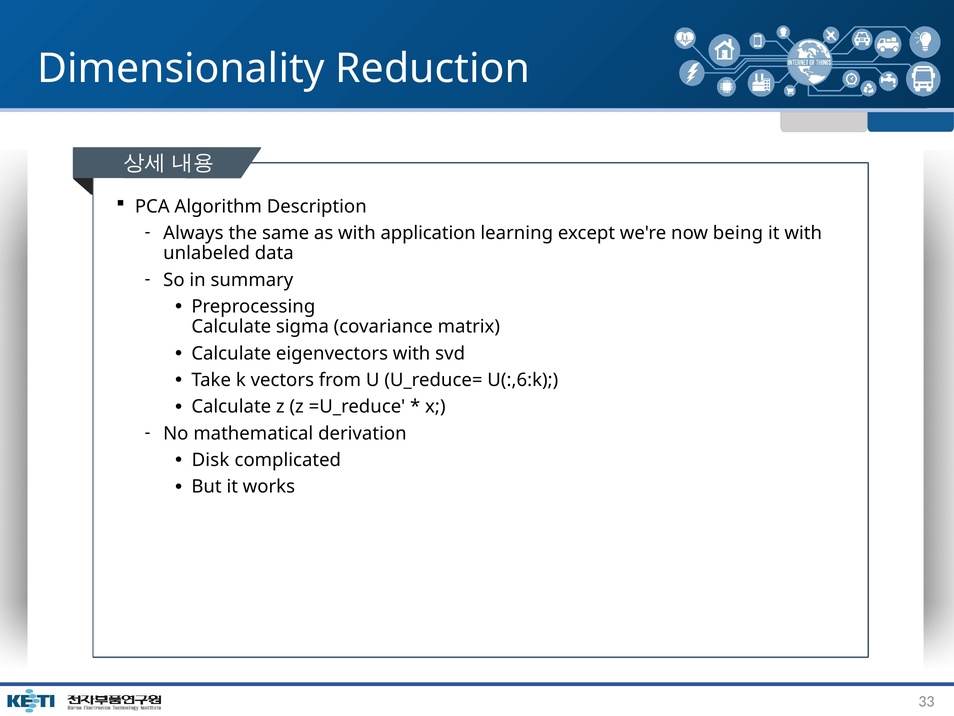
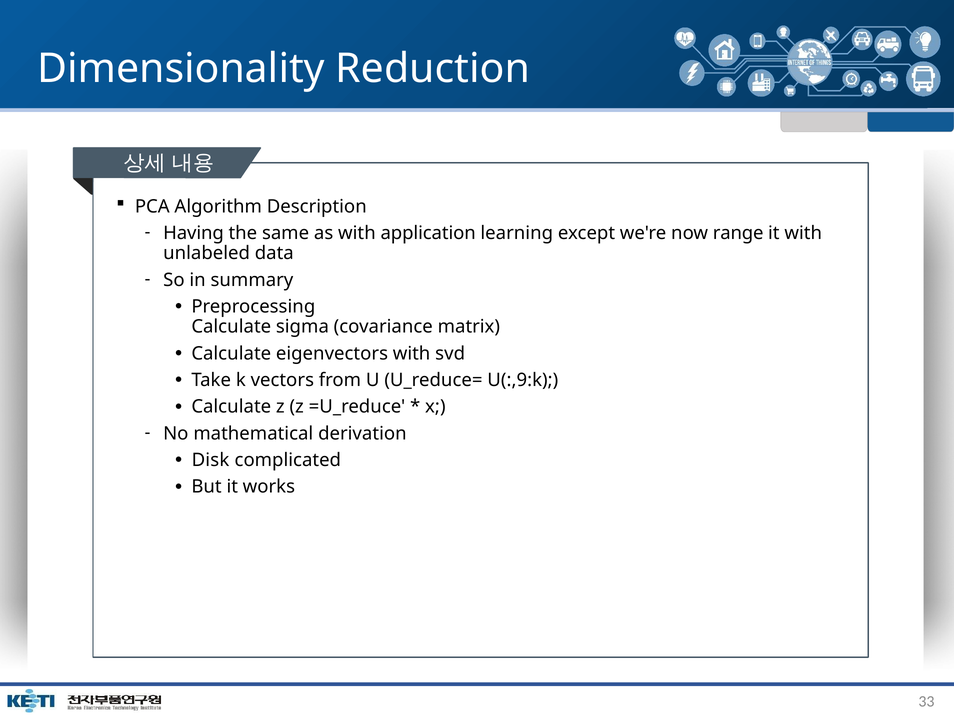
Always: Always -> Having
being: being -> range
U(:,6:k: U(:,6:k -> U(:,9:k
